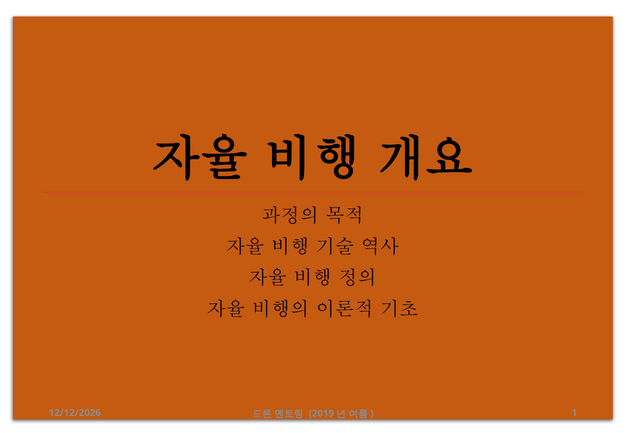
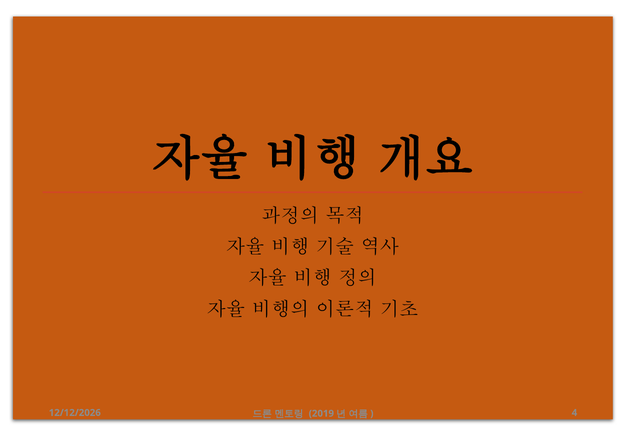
1: 1 -> 4
